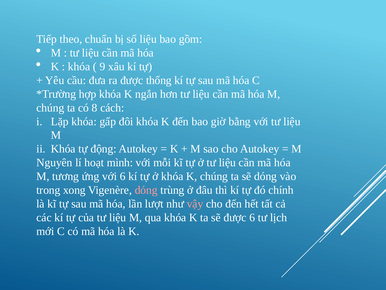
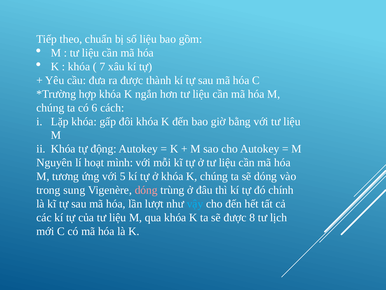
9: 9 -> 7
thống: thống -> thành
8: 8 -> 6
với 6: 6 -> 5
xong: xong -> sung
vậy colour: pink -> light blue
được 6: 6 -> 8
